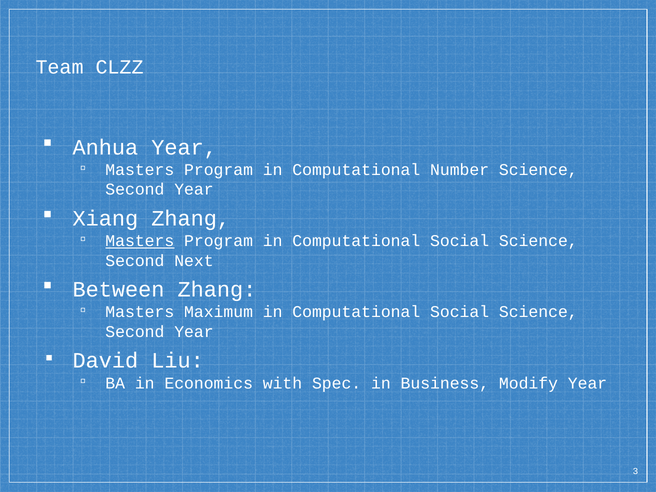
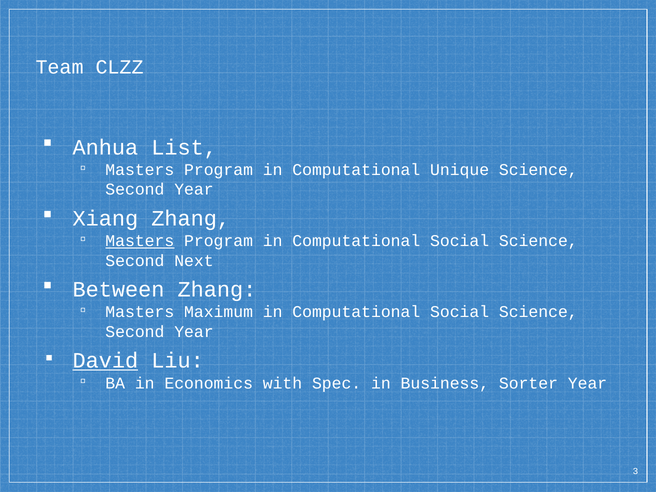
Anhua Year: Year -> List
Number: Number -> Unique
David underline: none -> present
Modify: Modify -> Sorter
